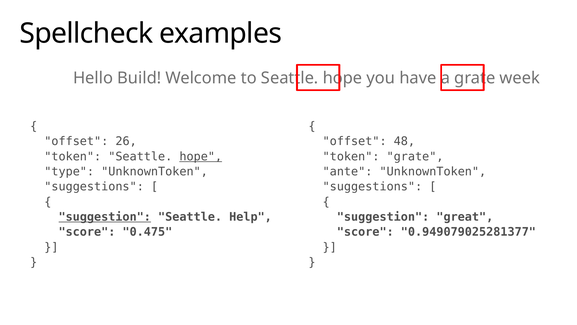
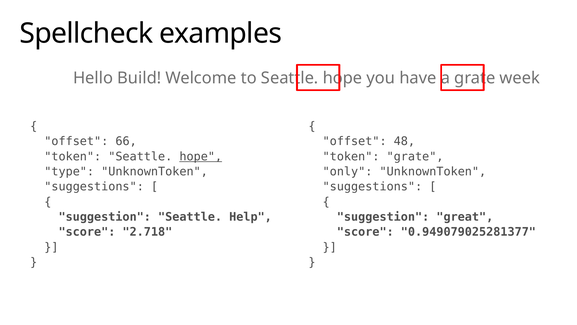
26: 26 -> 66
ante: ante -> only
suggestion at (105, 217) underline: present -> none
0.475: 0.475 -> 2.718
